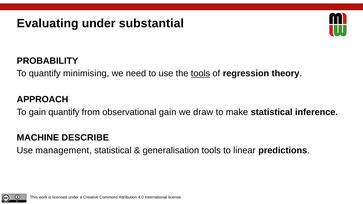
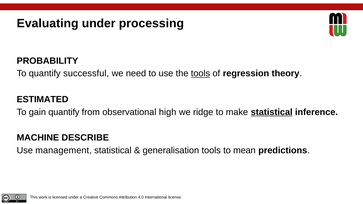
substantial: substantial -> processing
minimising: minimising -> successful
APPROACH: APPROACH -> ESTIMATED
observational gain: gain -> high
draw: draw -> ridge
statistical at (272, 112) underline: none -> present
linear: linear -> mean
